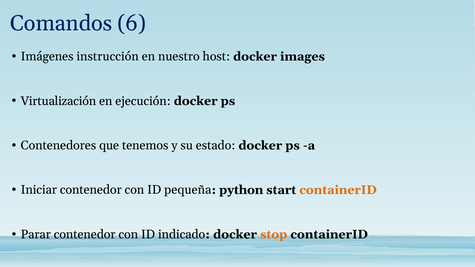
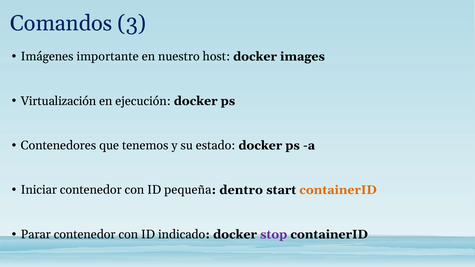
6: 6 -> 3
instrucción: instrucción -> importante
python: python -> dentro
stop colour: orange -> purple
